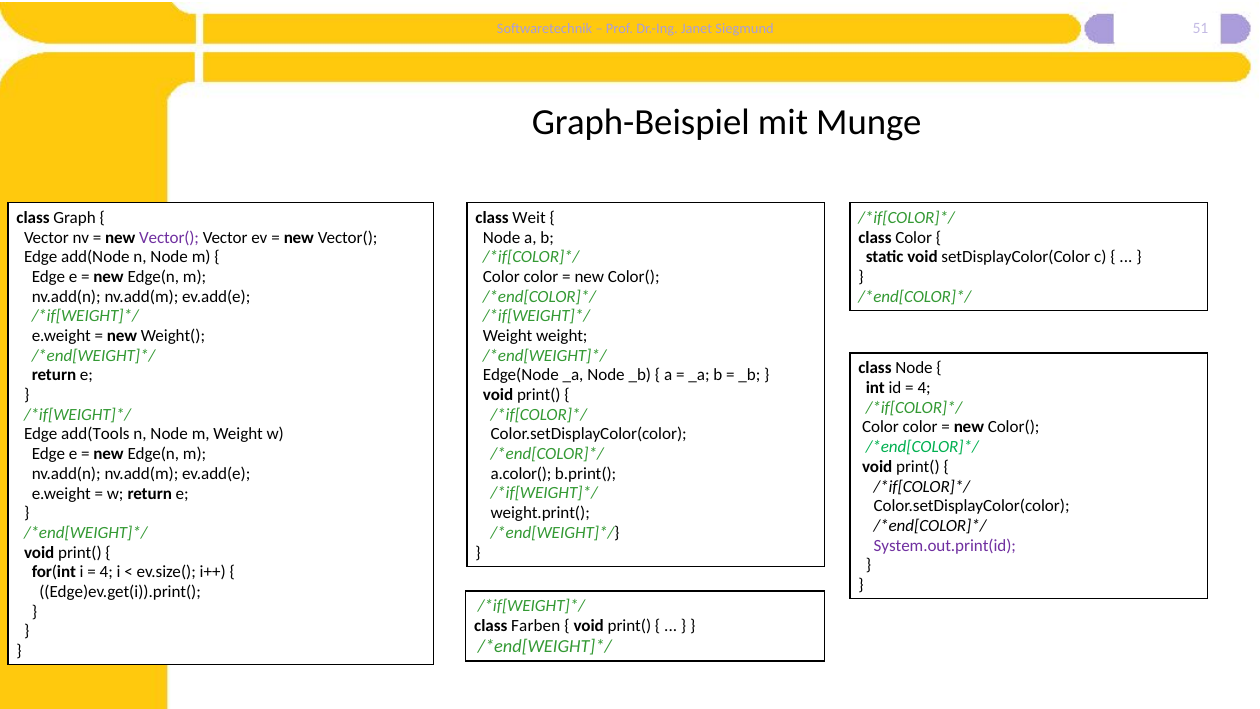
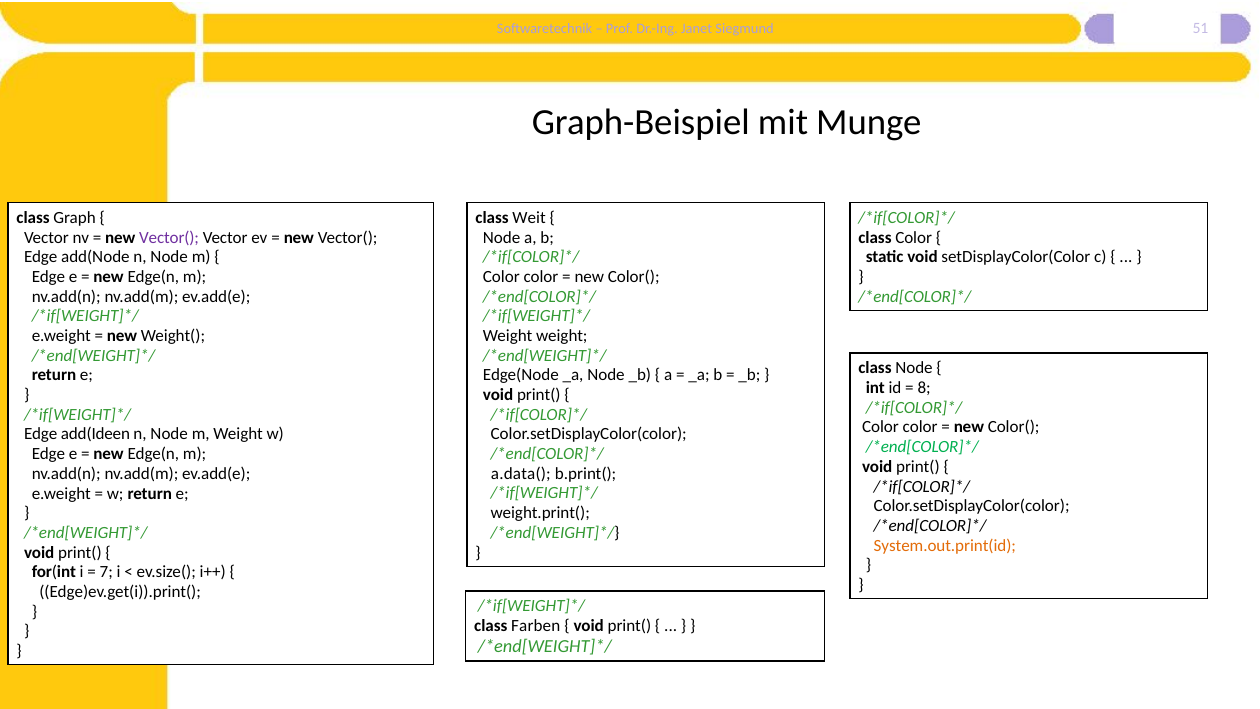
4 at (924, 388): 4 -> 8
add(Tools: add(Tools -> add(Ideen
a.color(: a.color( -> a.data(
System.out.print(id colour: purple -> orange
4 at (106, 572): 4 -> 7
